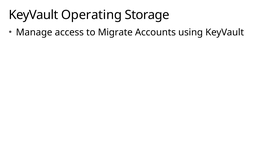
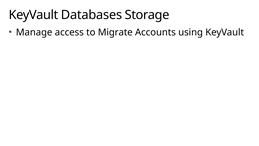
Operating: Operating -> Databases
